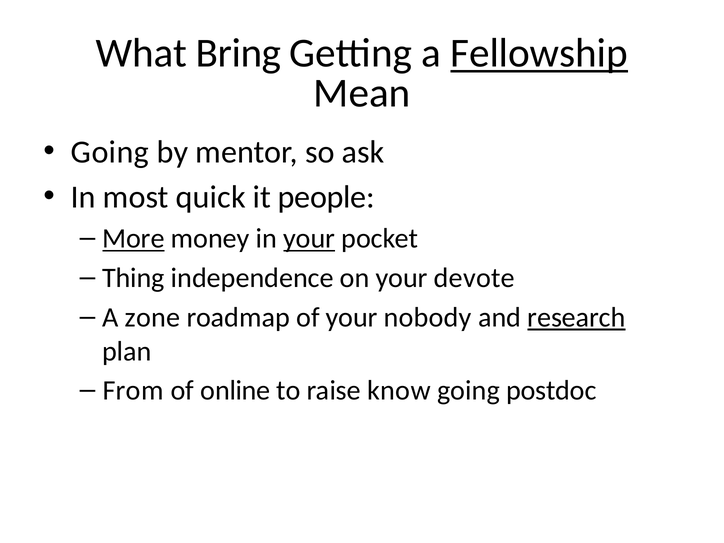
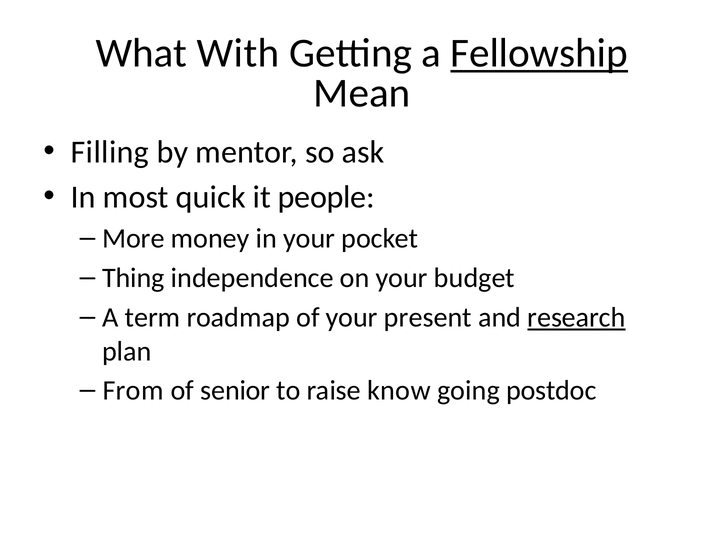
Bring: Bring -> With
Going at (110, 152): Going -> Filling
More underline: present -> none
your at (309, 239) underline: present -> none
devote: devote -> budget
zone: zone -> term
nobody: nobody -> present
online: online -> senior
